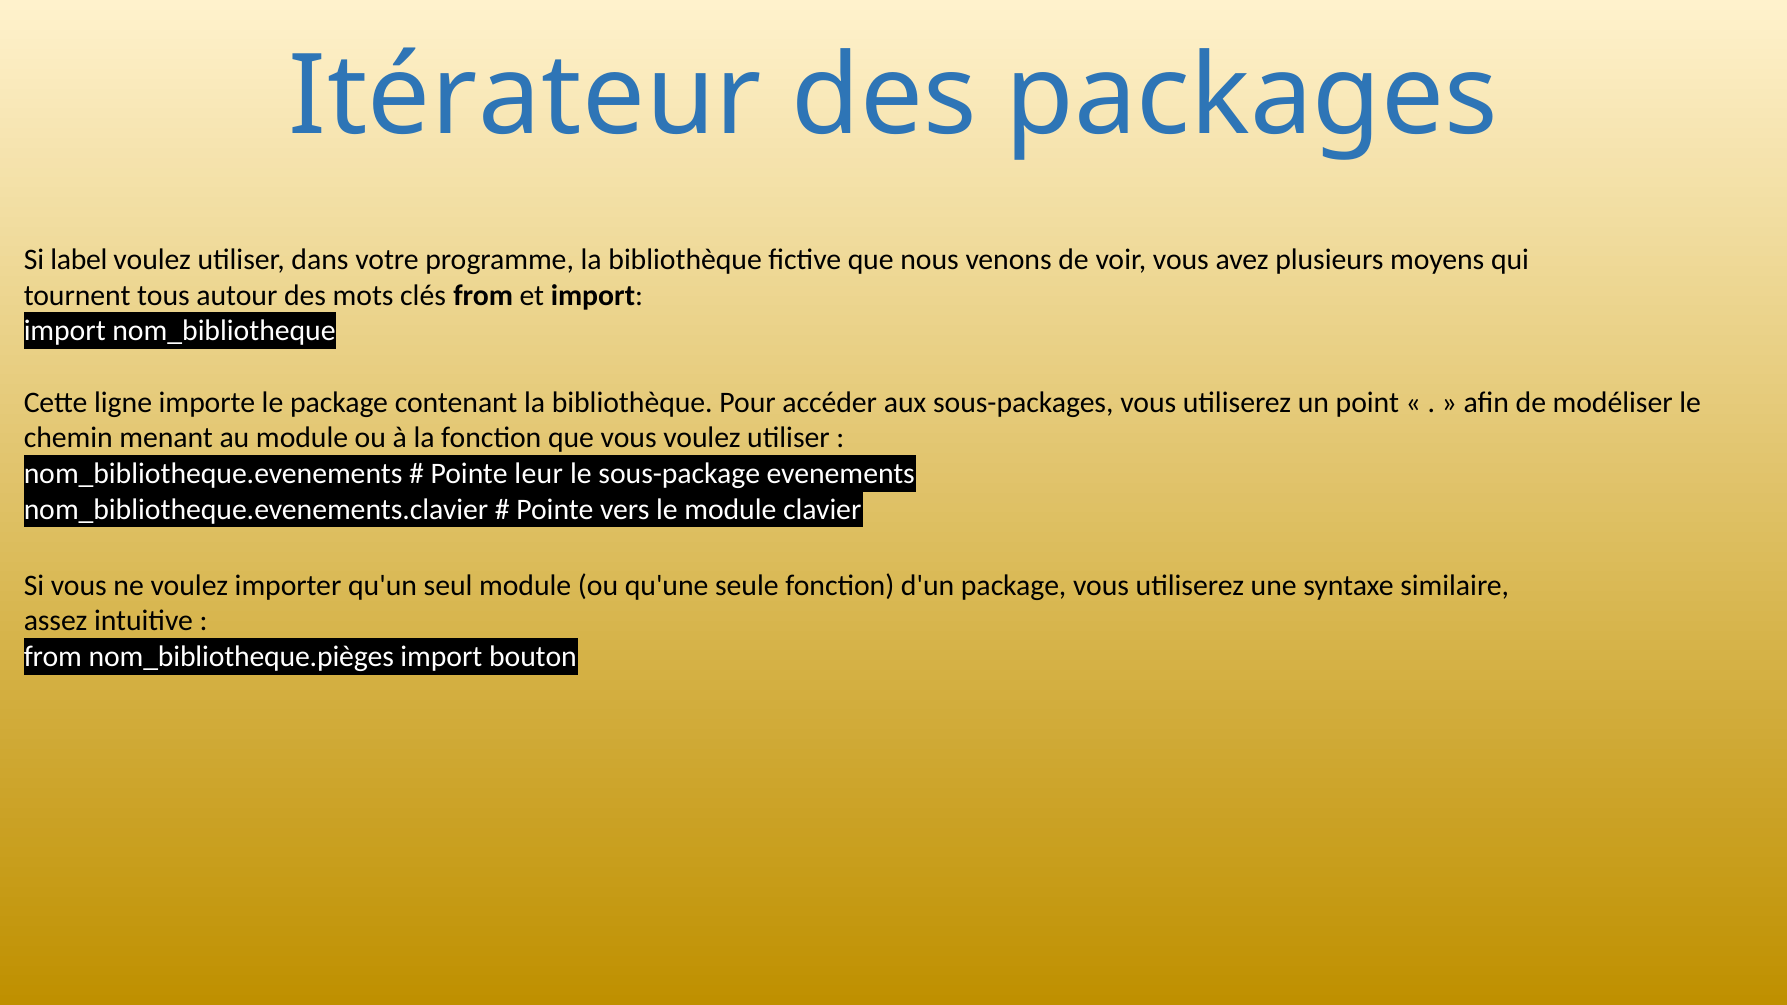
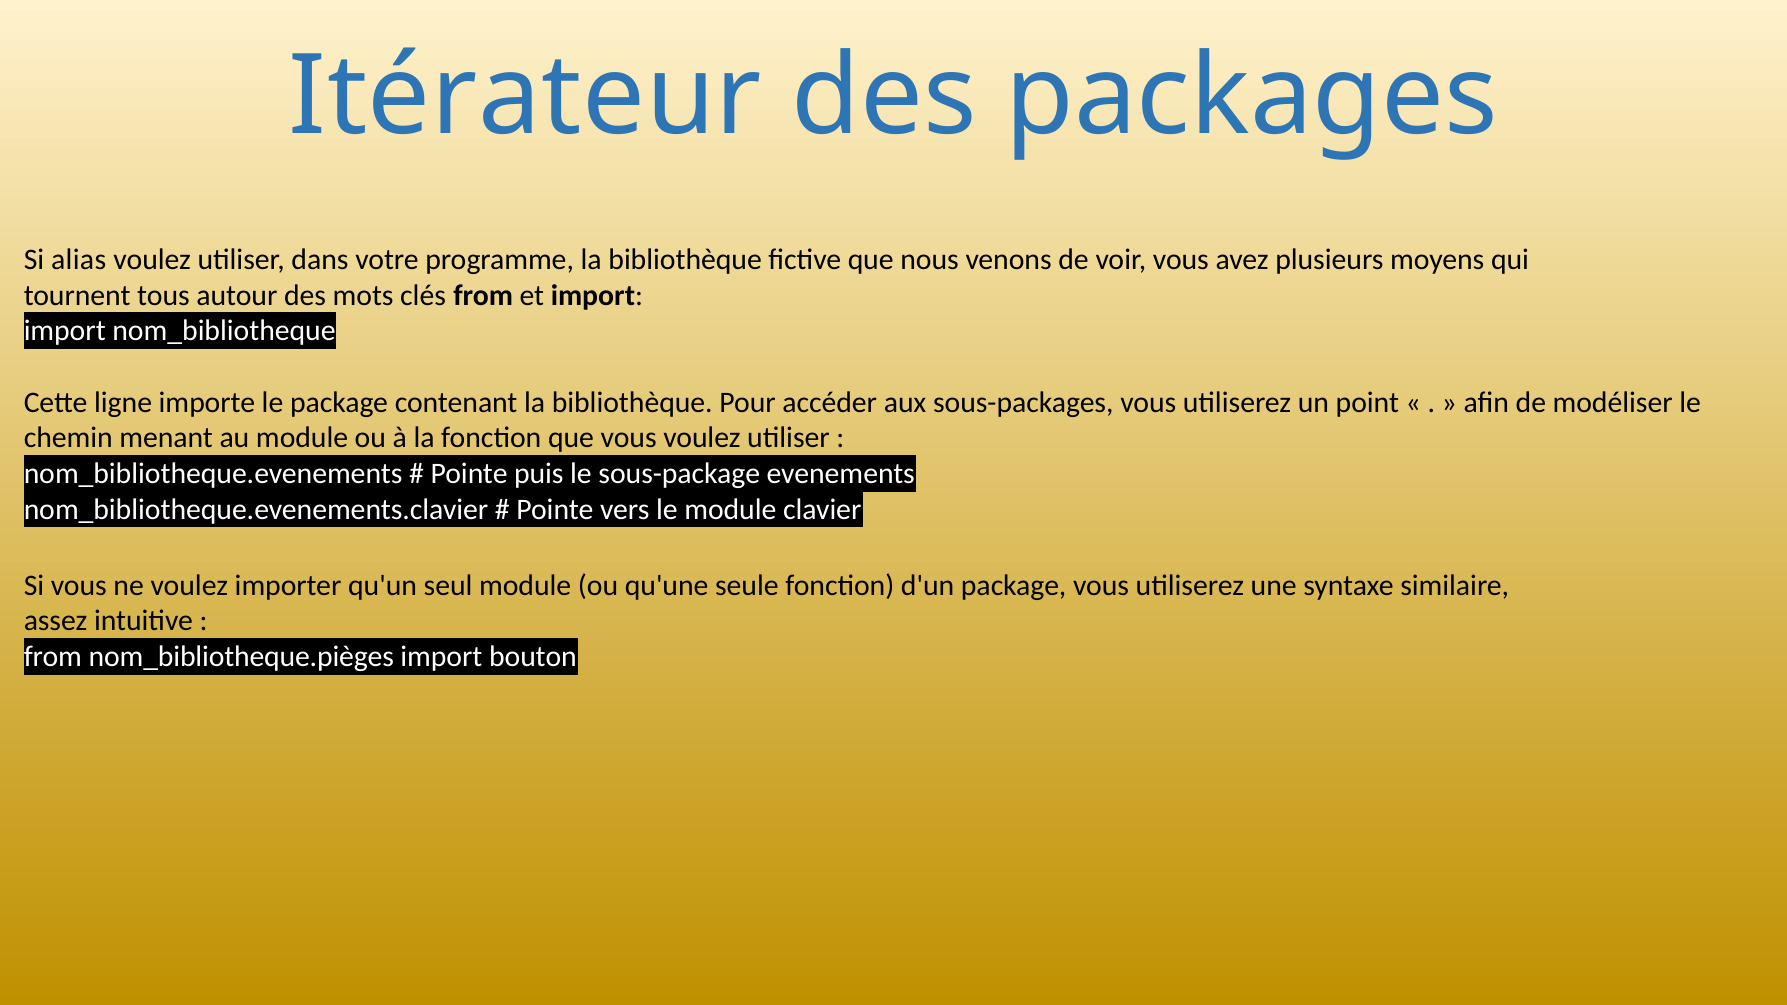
label: label -> alias
leur: leur -> puis
